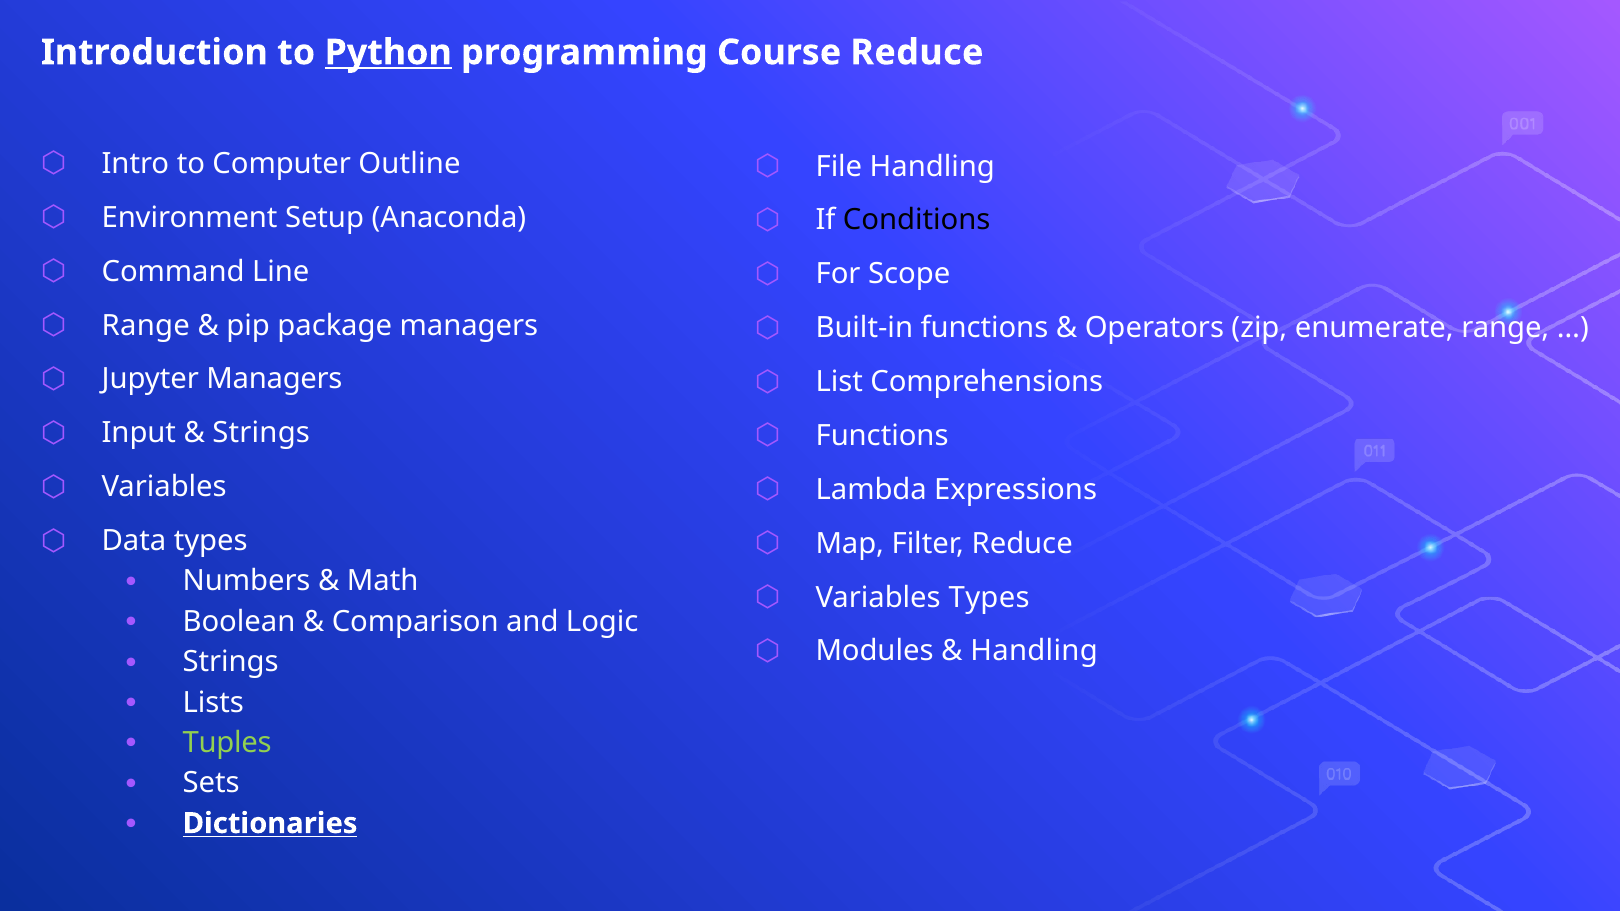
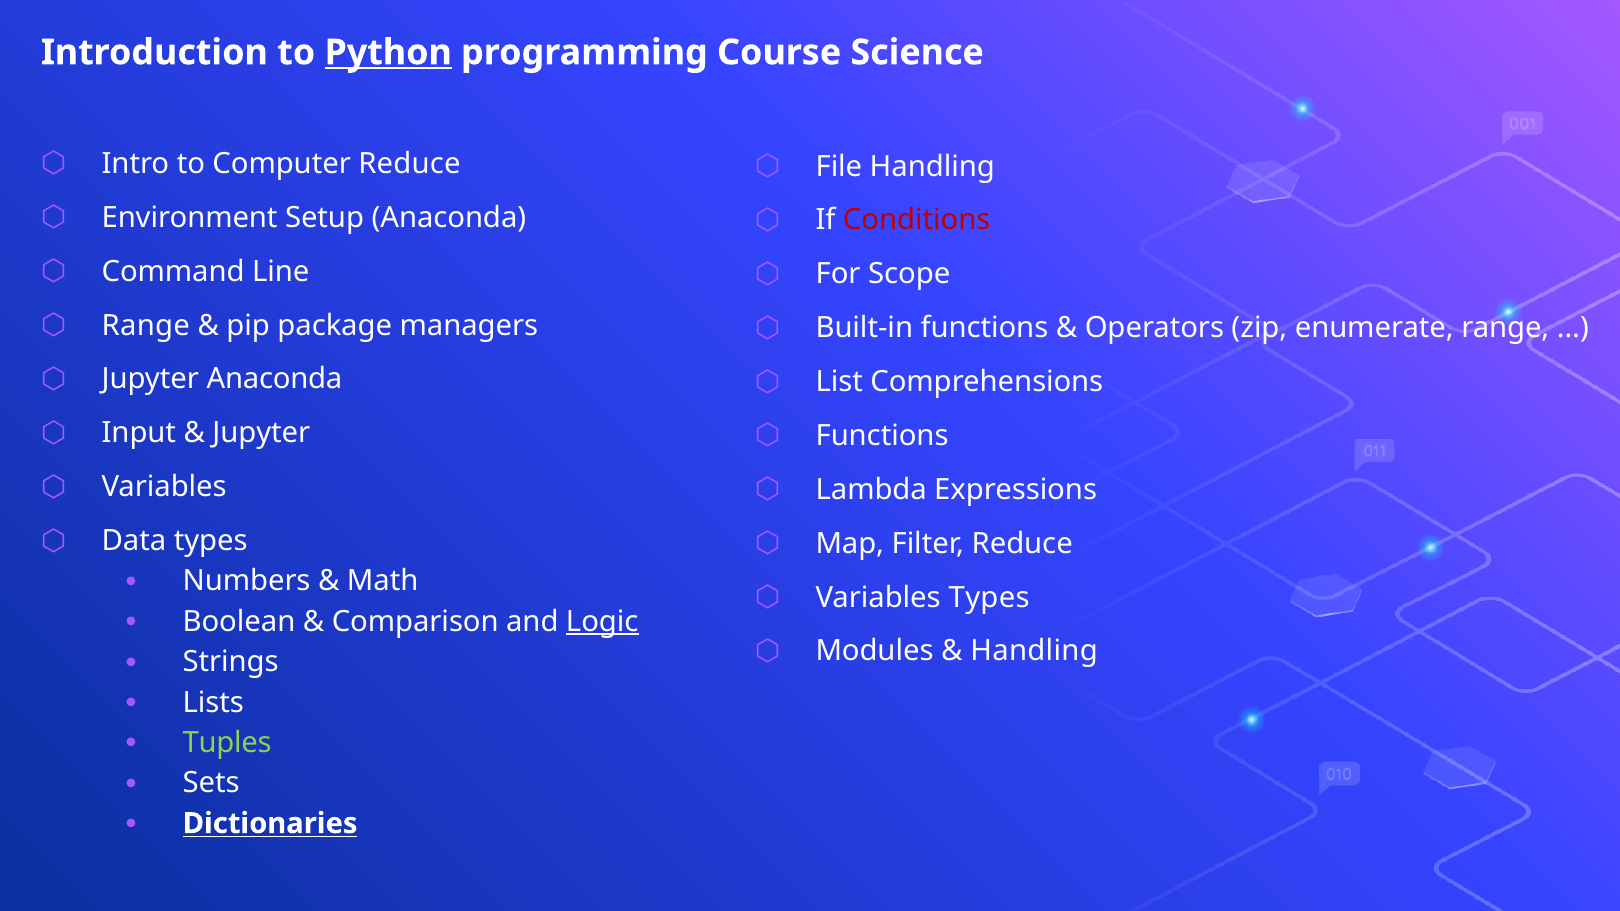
Course Reduce: Reduce -> Science
Computer Outline: Outline -> Reduce
Conditions colour: black -> red
Jupyter Managers: Managers -> Anaconda
Strings at (261, 433): Strings -> Jupyter
Logic underline: none -> present
